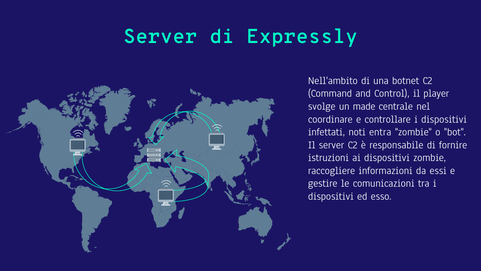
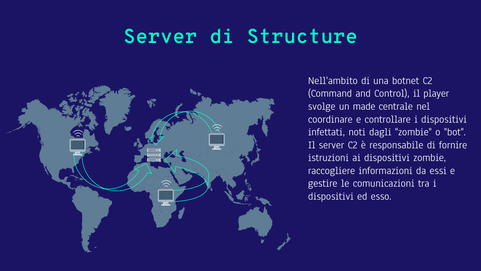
Expressly: Expressly -> Structure
entra: entra -> dagli
